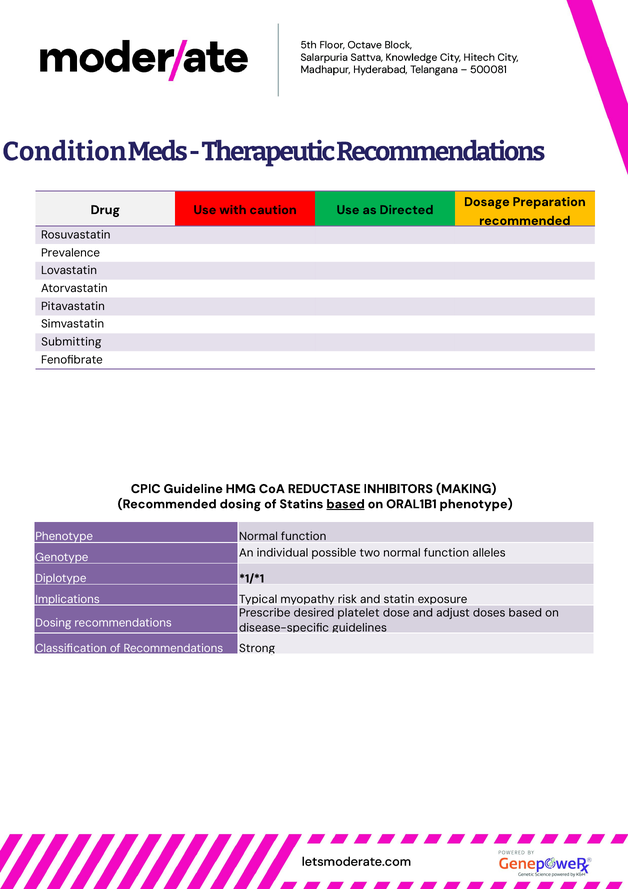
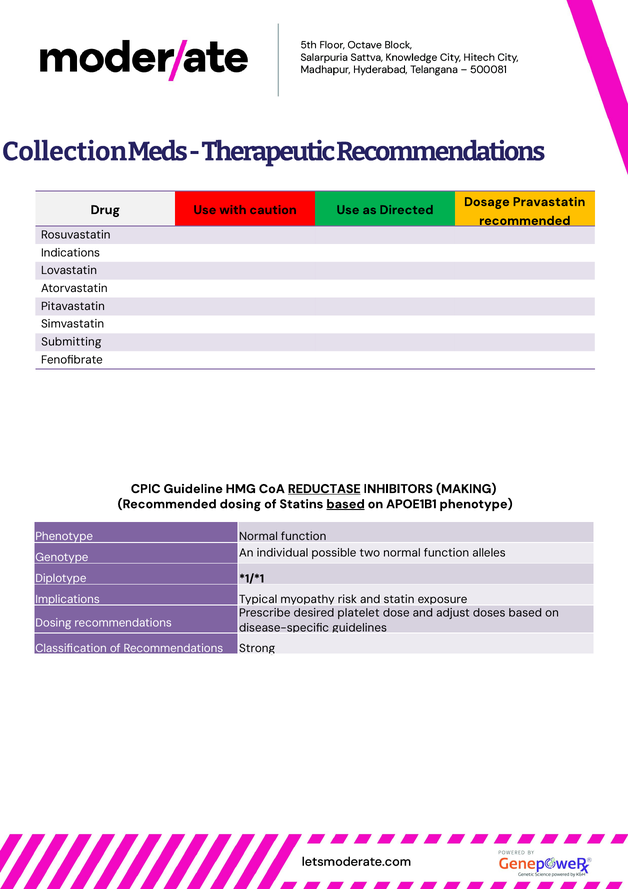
Condition: Condition -> Collection
Preparation: Preparation -> Pravastatin
Prevalence: Prevalence -> Indications
REDUCTASE underline: none -> present
ORAL1B1: ORAL1B1 -> APOE1B1
